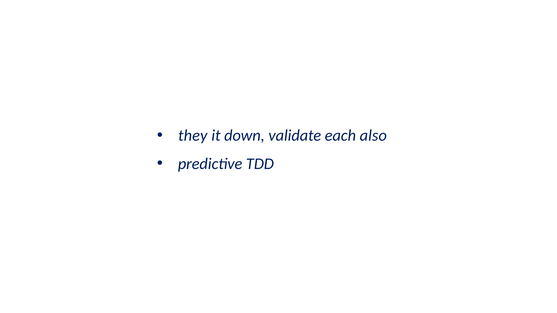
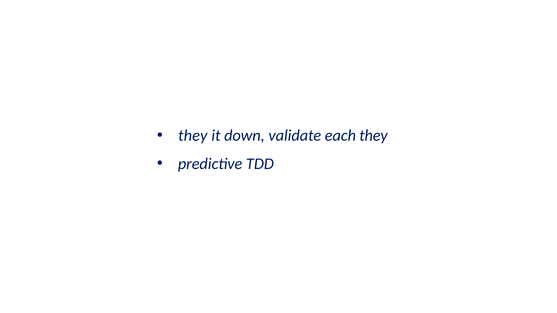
each also: also -> they
